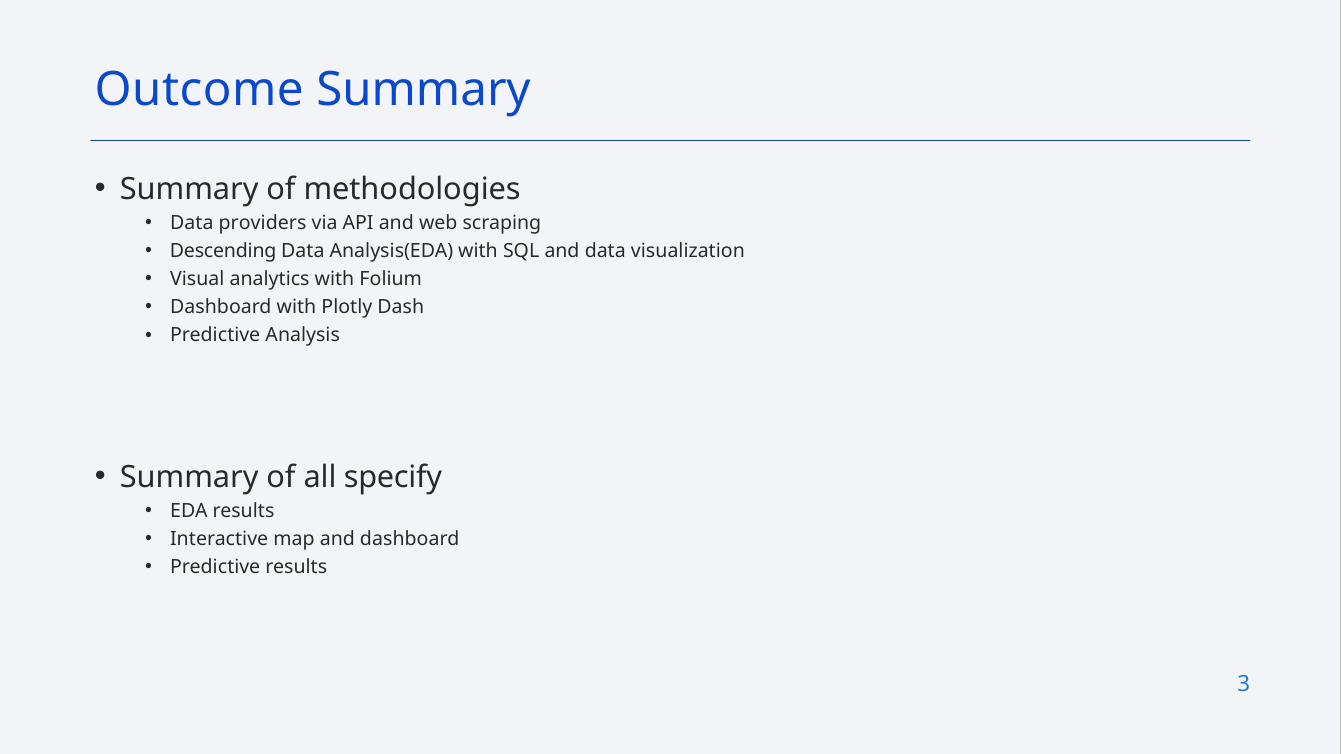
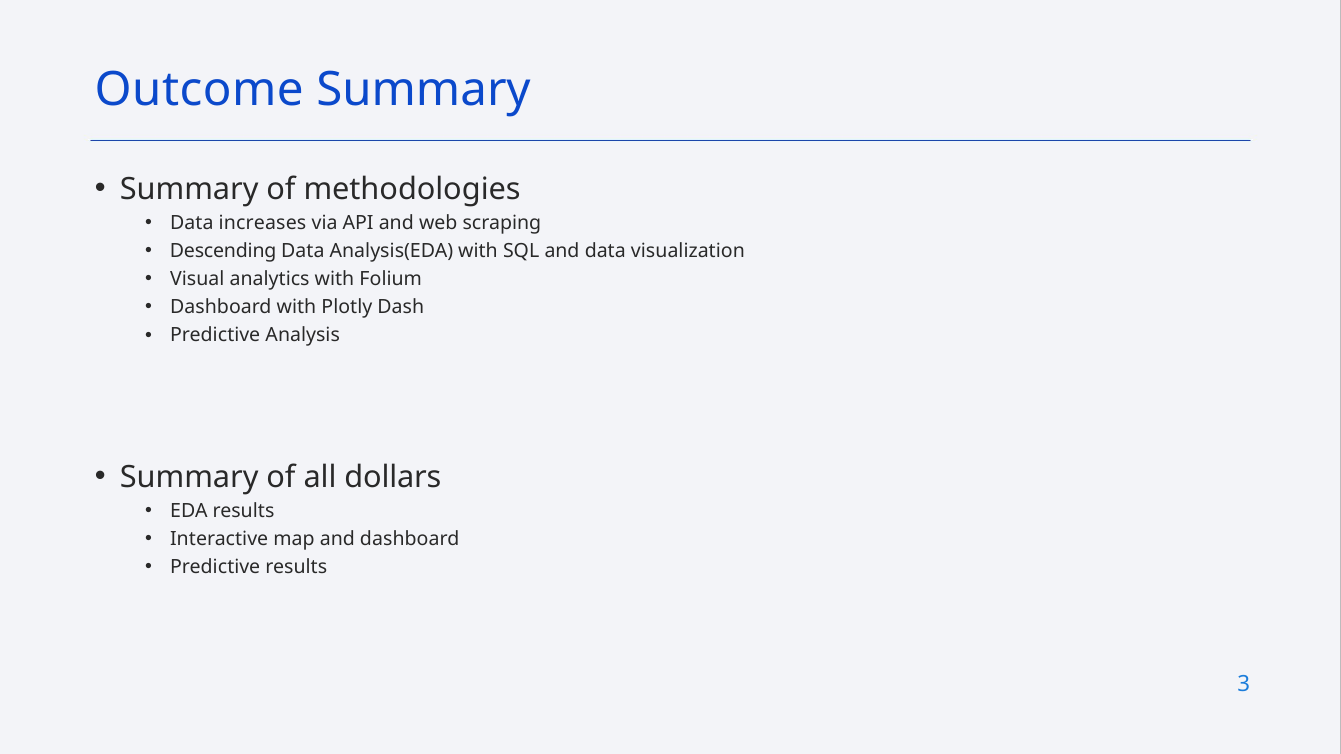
providers: providers -> increases
specify: specify -> dollars
